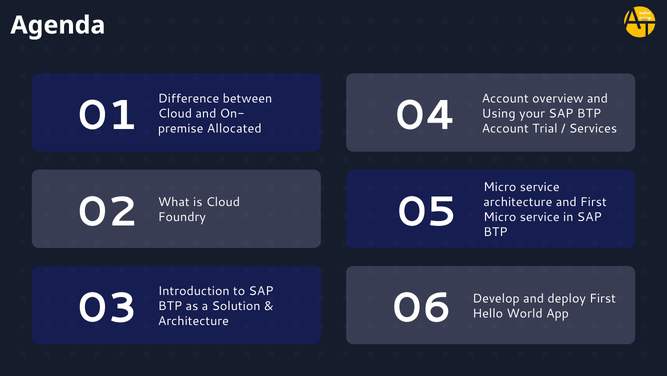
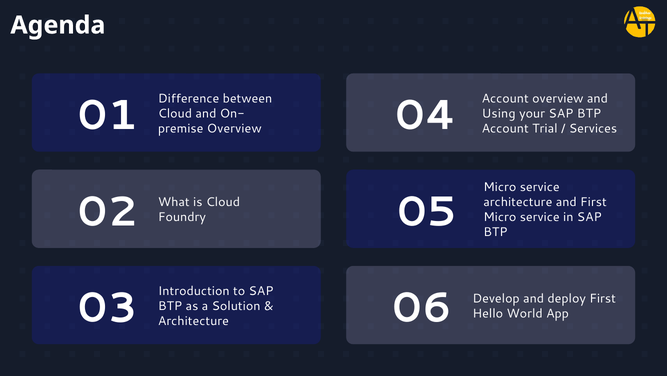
Allocated at (234, 128): Allocated -> Overview
